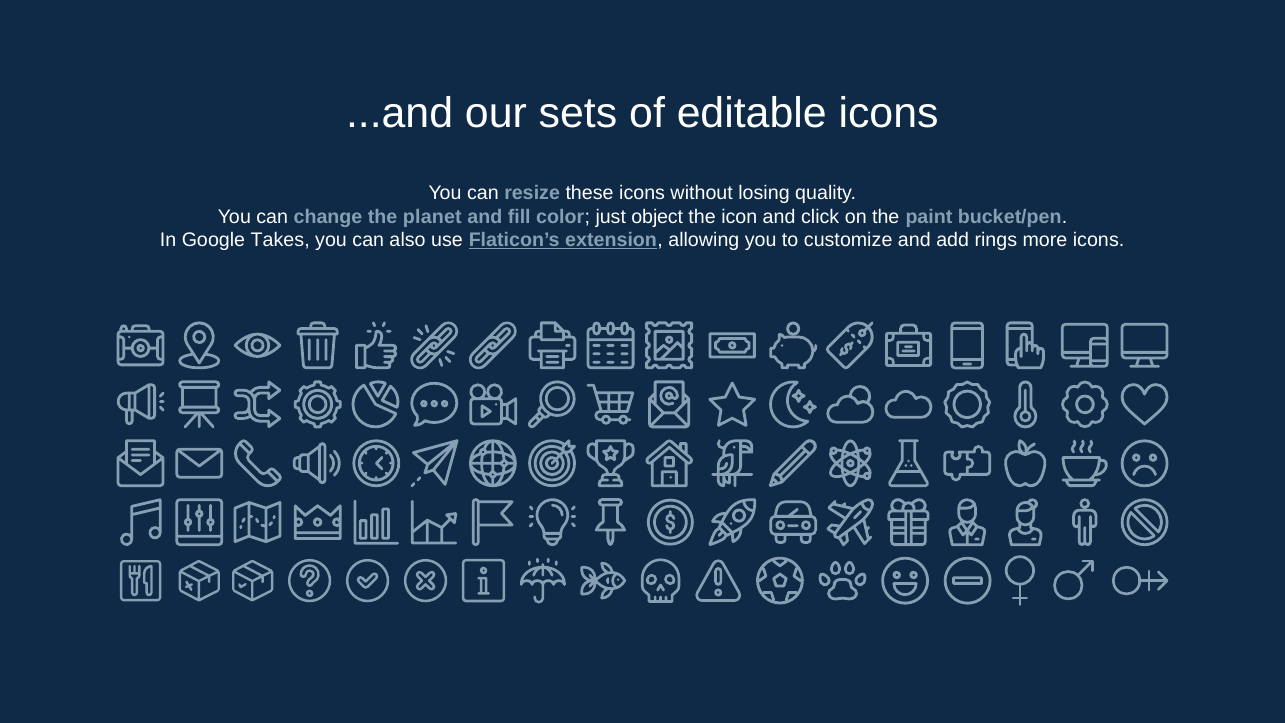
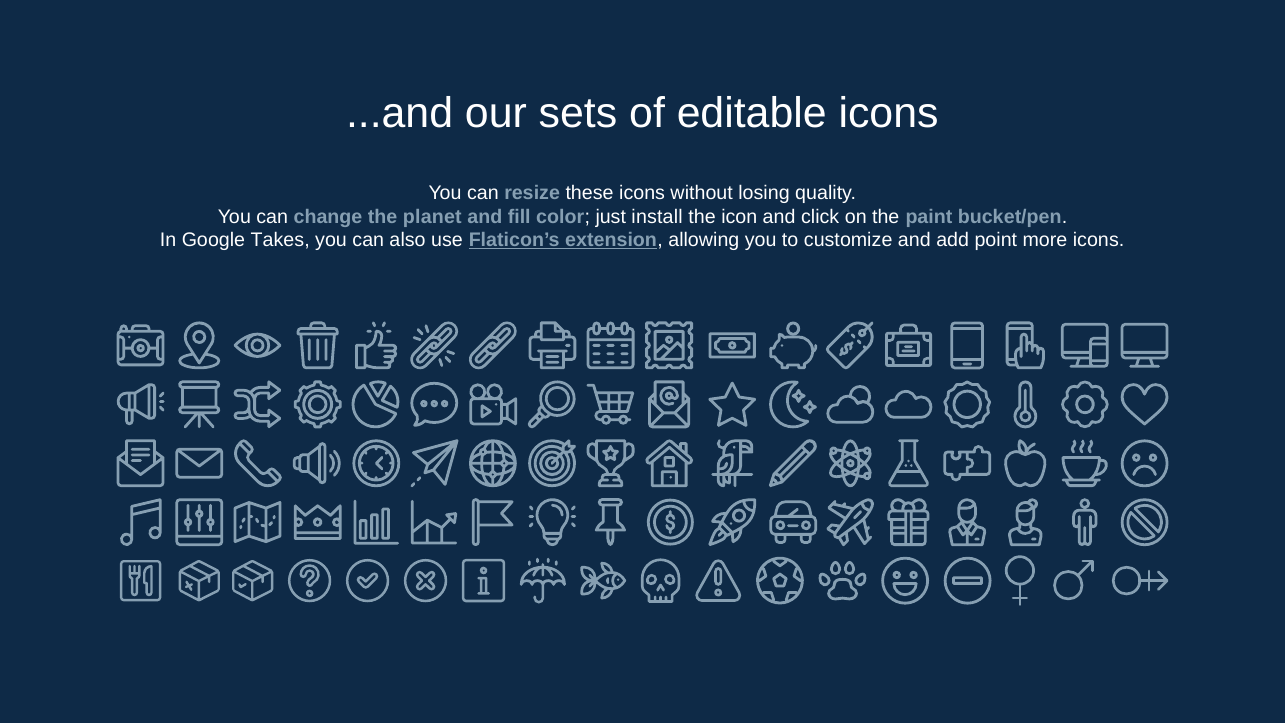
object: object -> install
rings: rings -> point
